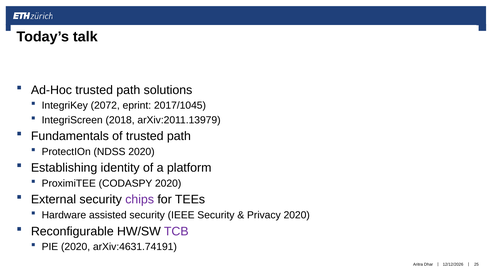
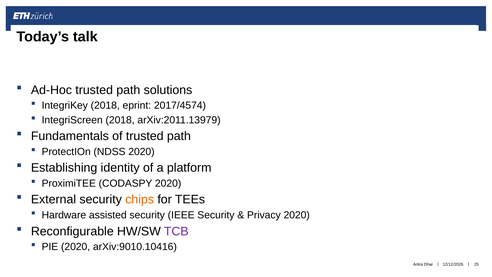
IntegriKey 2072: 2072 -> 2018
2017/1045: 2017/1045 -> 2017/4574
chips colour: purple -> orange
arXiv:4631.74191: arXiv:4631.74191 -> arXiv:9010.10416
